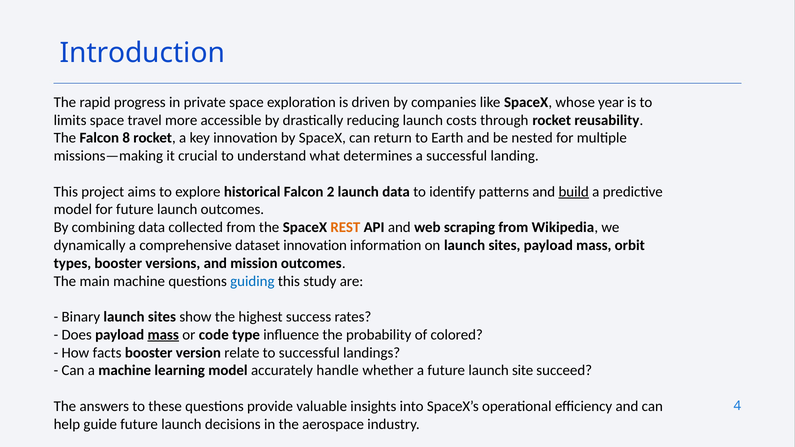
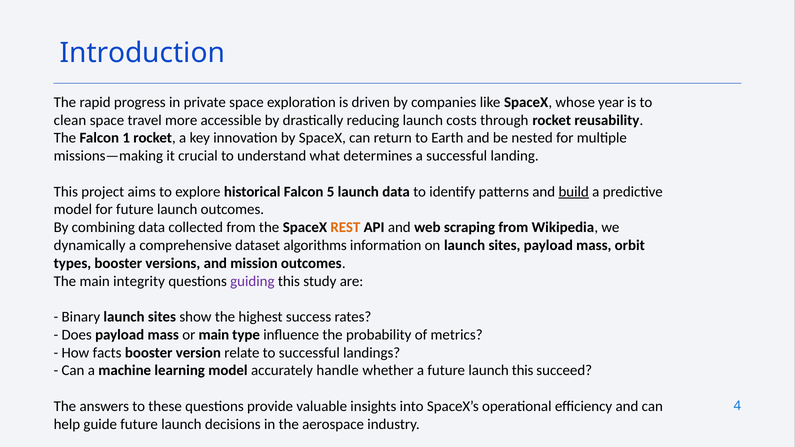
limits: limits -> clean
8: 8 -> 1
2: 2 -> 5
dataset innovation: innovation -> algorithms
main machine: machine -> integrity
guiding colour: blue -> purple
mass at (163, 335) underline: present -> none
or code: code -> main
colored: colored -> metrics
launch site: site -> this
